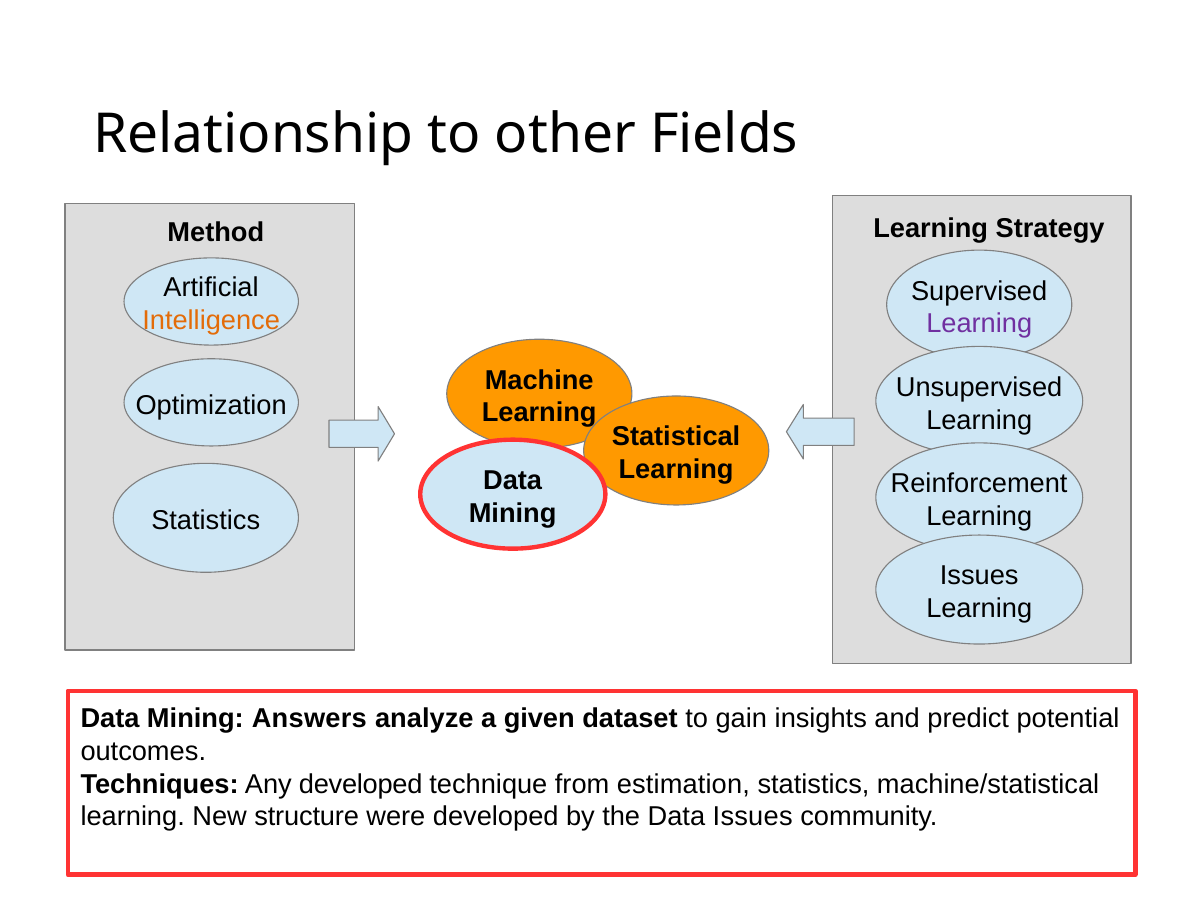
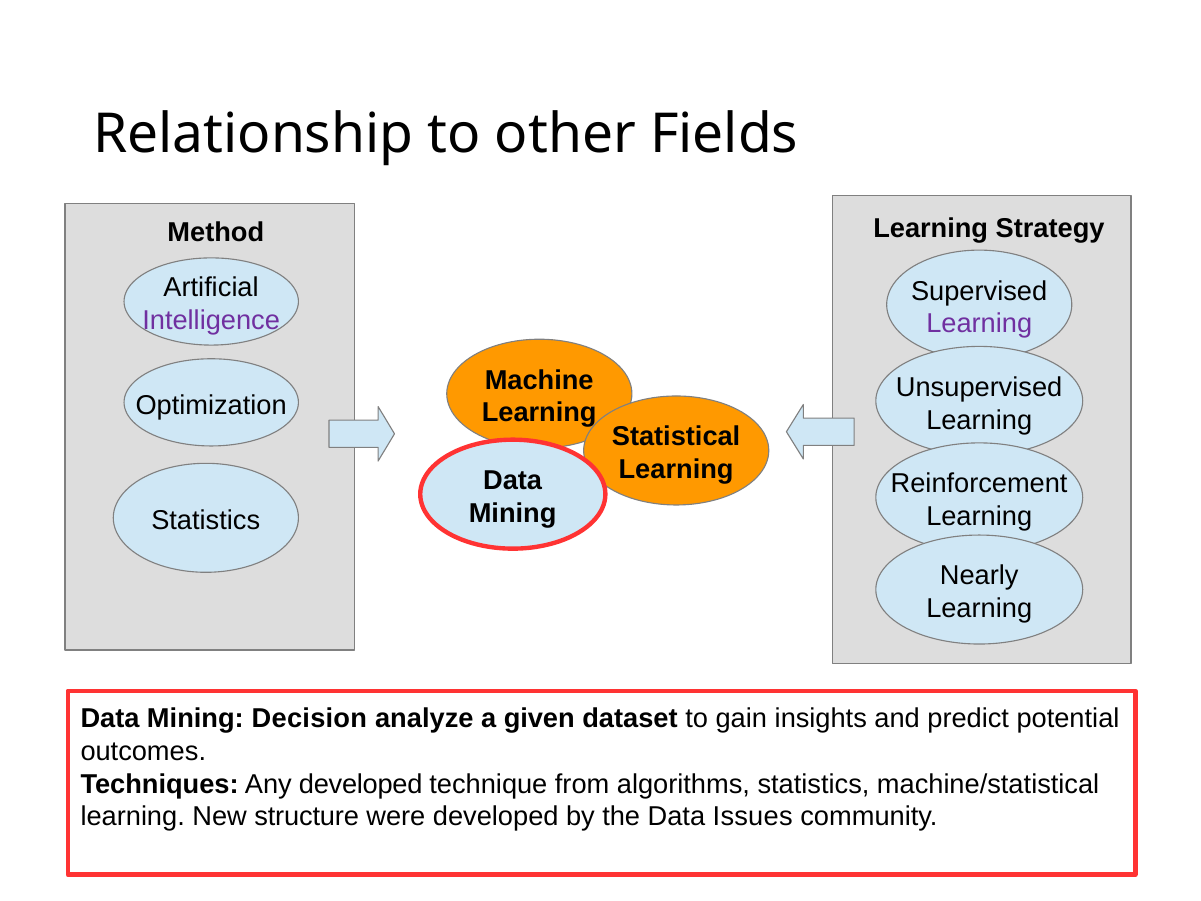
Intelligence colour: orange -> purple
Issues at (979, 576): Issues -> Nearly
Answers: Answers -> Decision
estimation: estimation -> algorithms
